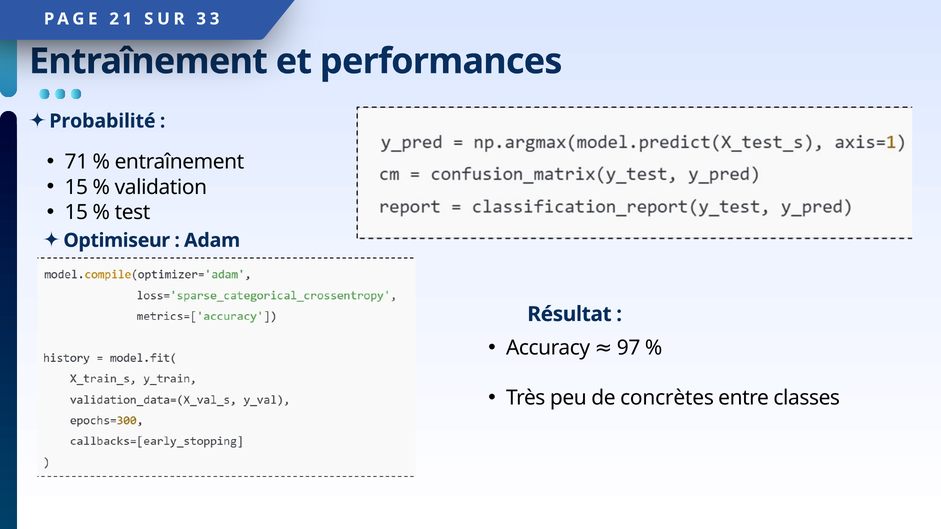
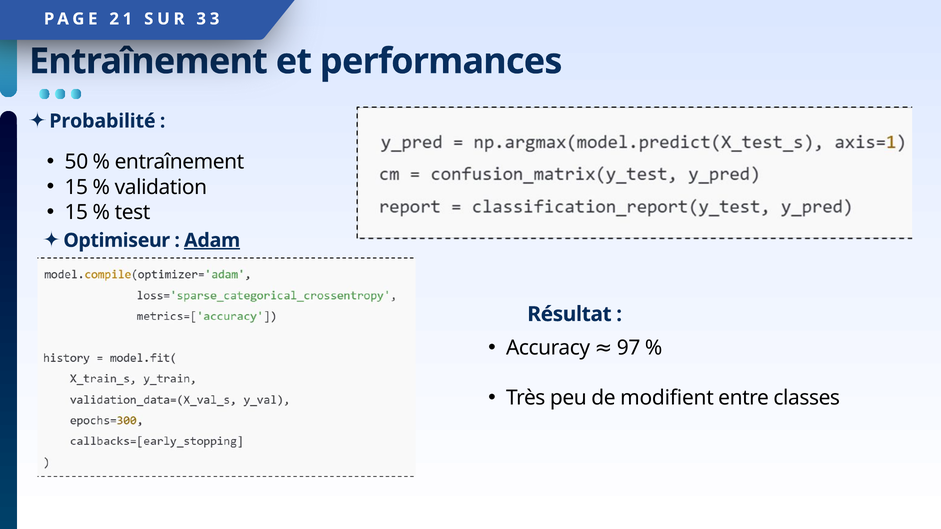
71: 71 -> 50
Adam underline: none -> present
concrètes: concrètes -> modifient
